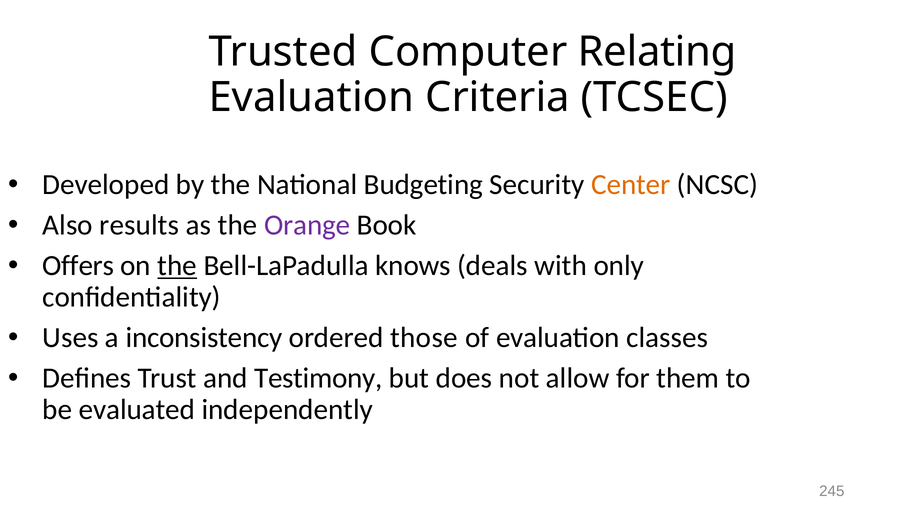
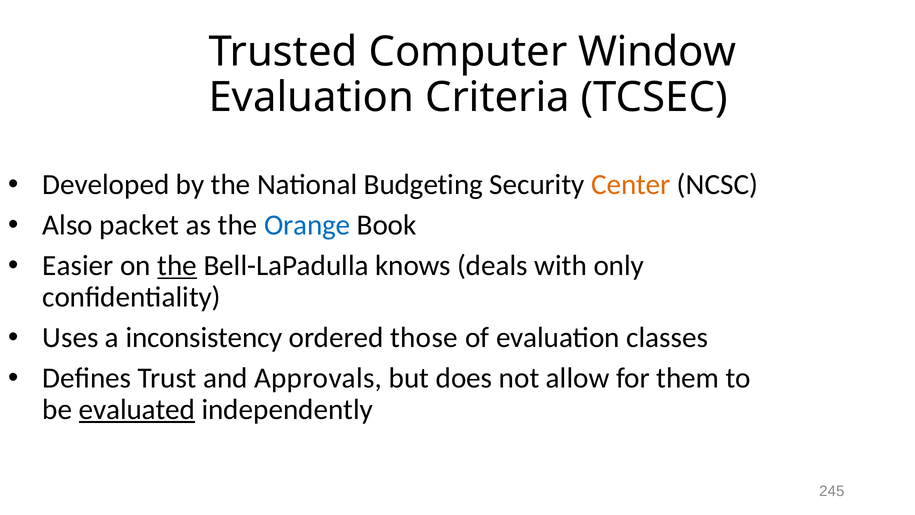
Relating: Relating -> Window
results: results -> packet
Orange colour: purple -> blue
Offers: Offers -> Easier
Testimony: Testimony -> Approvals
evaluated underline: none -> present
